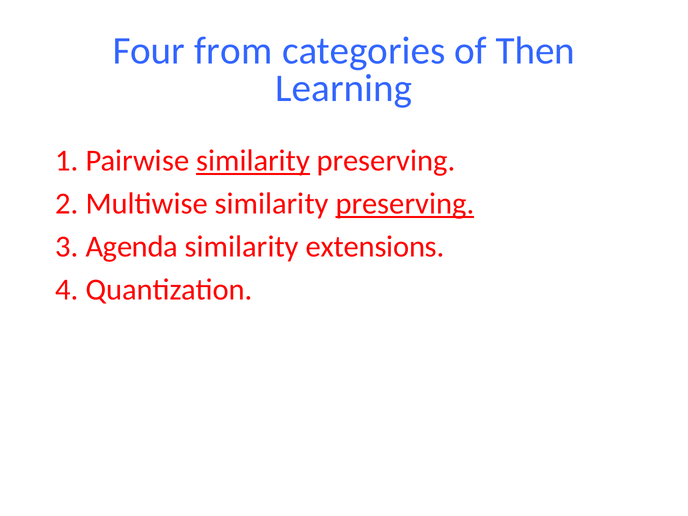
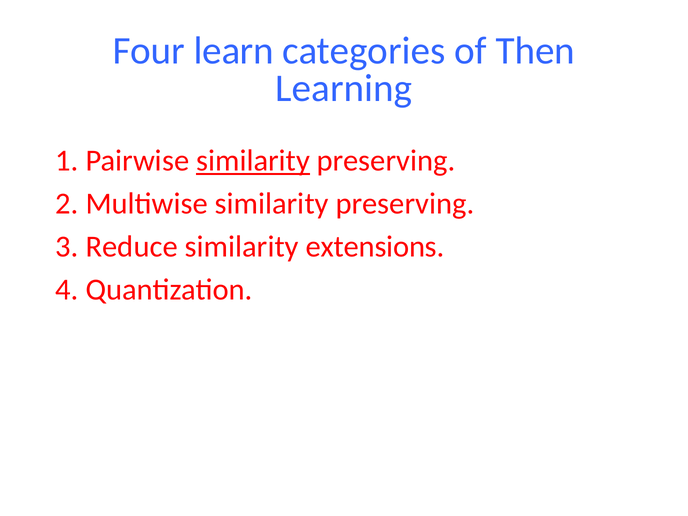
from: from -> learn
preserving at (405, 204) underline: present -> none
Agenda: Agenda -> Reduce
